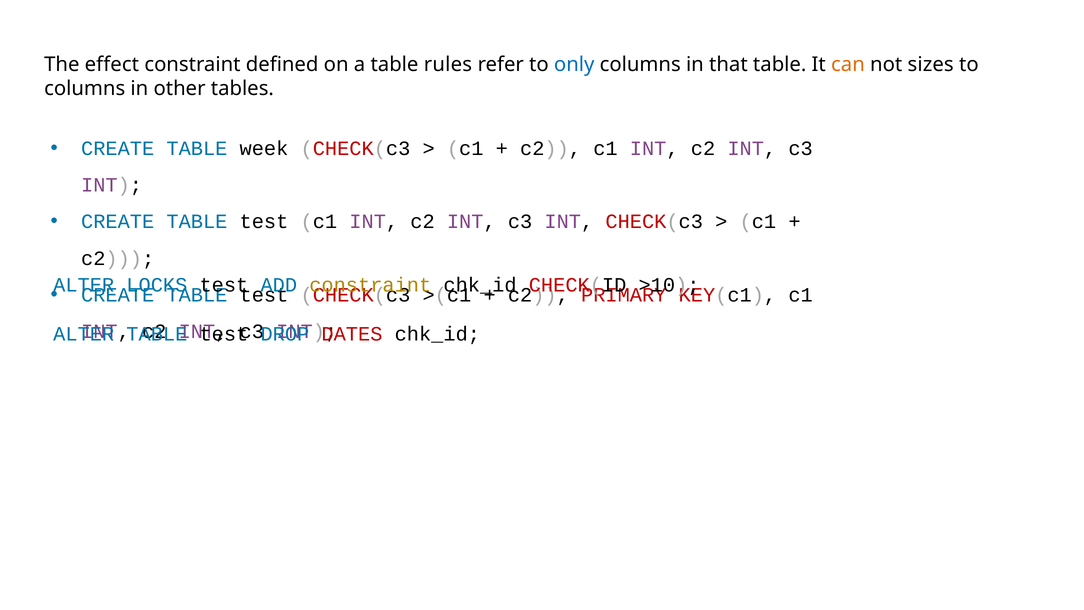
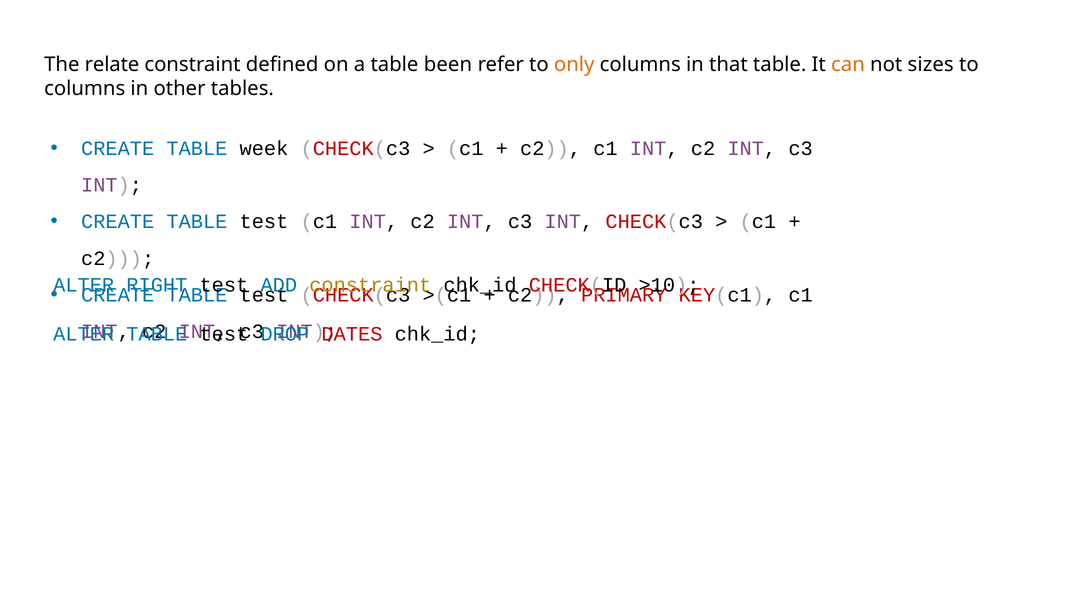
effect: effect -> relate
rules: rules -> been
only colour: blue -> orange
LOCKS: LOCKS -> RIGHT
